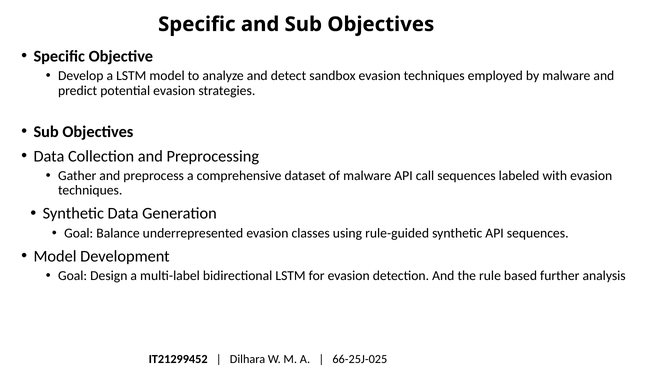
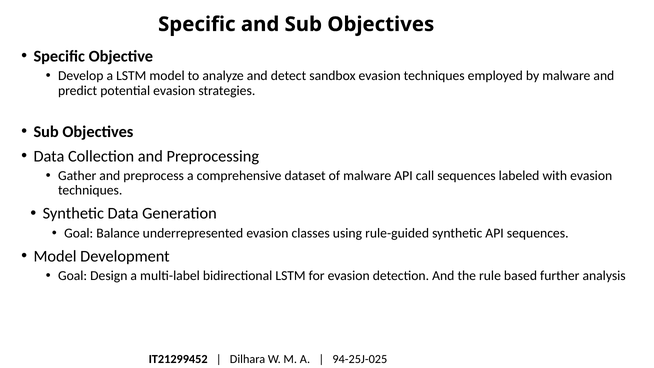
66-25J-025: 66-25J-025 -> 94-25J-025
